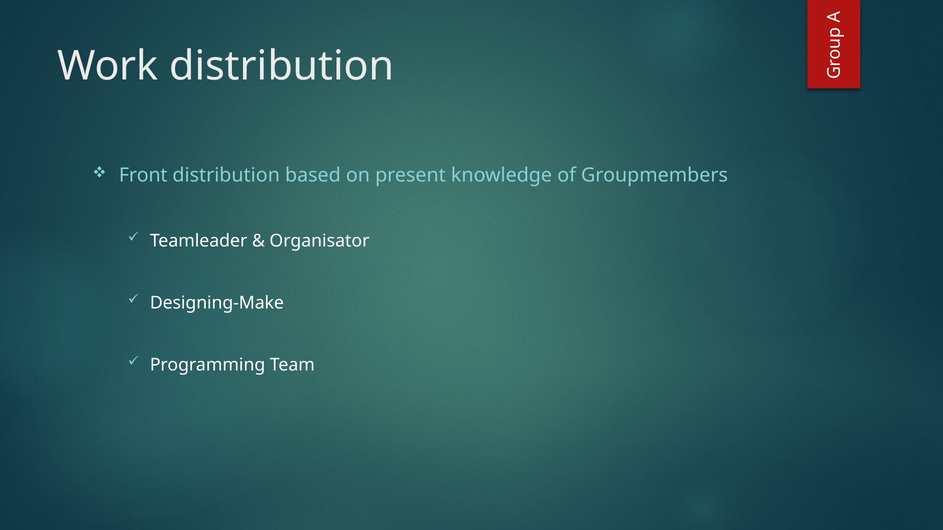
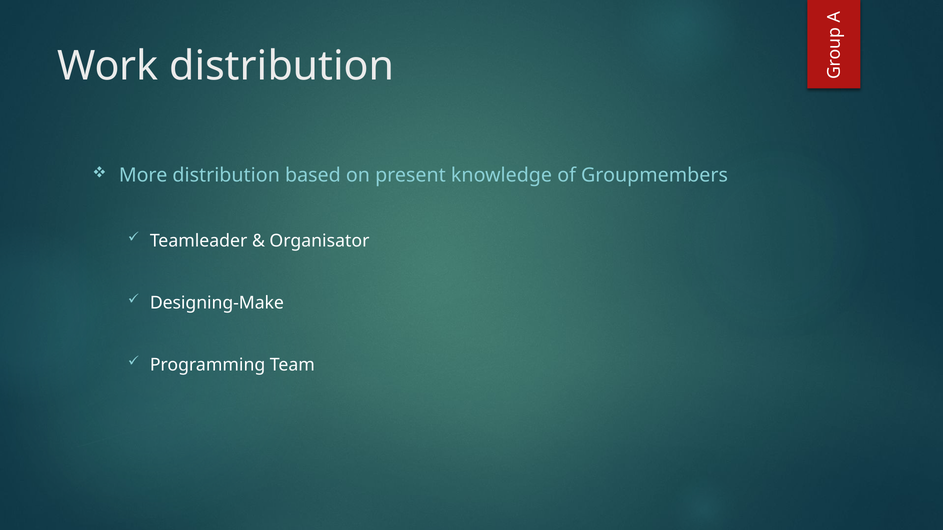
Front: Front -> More
